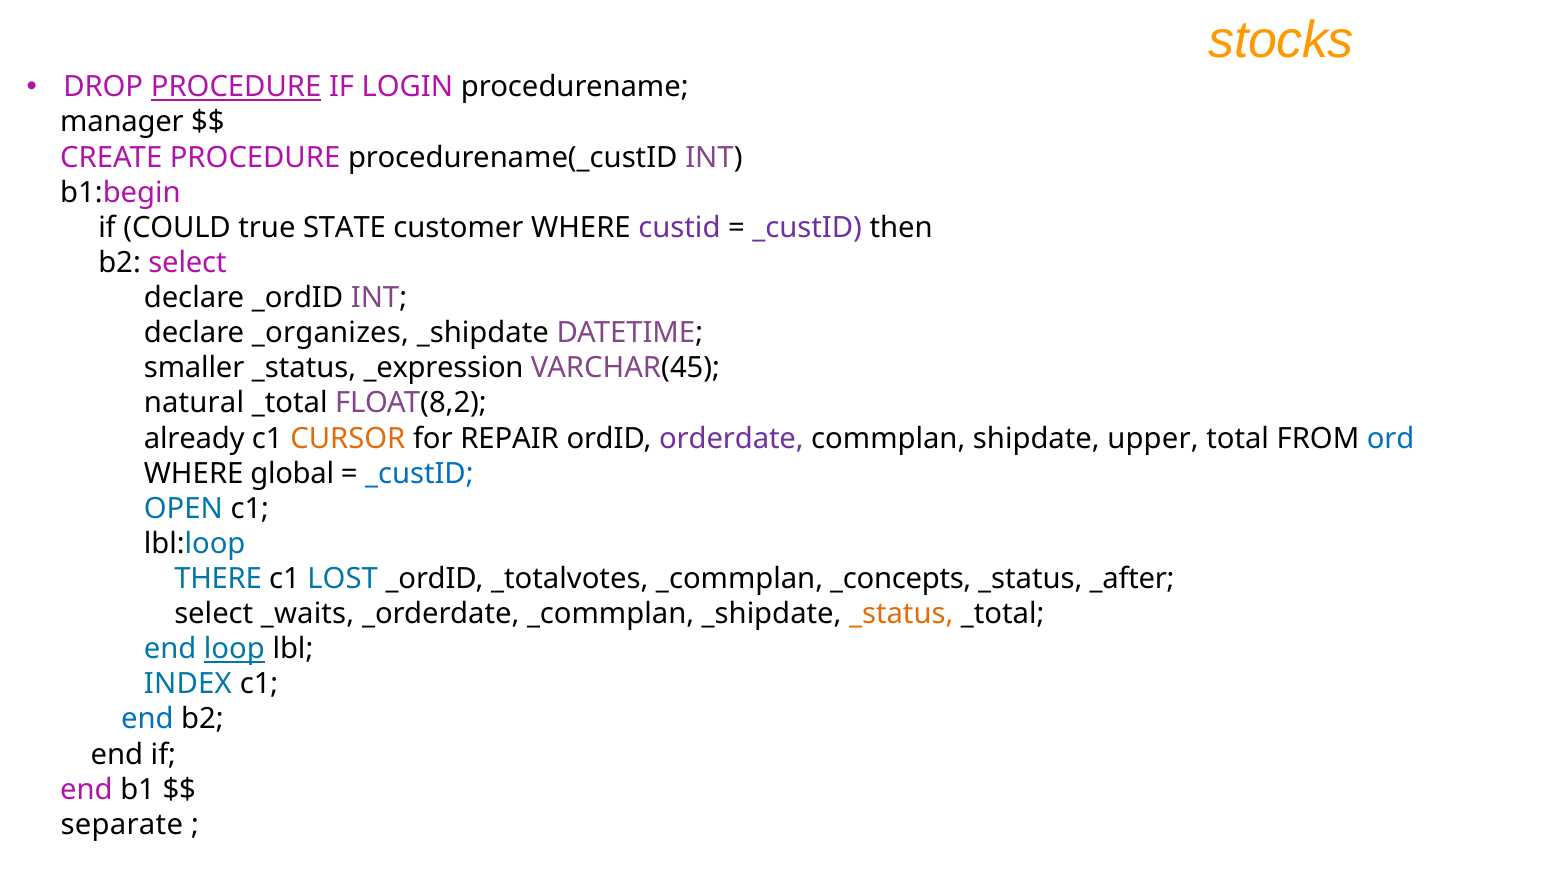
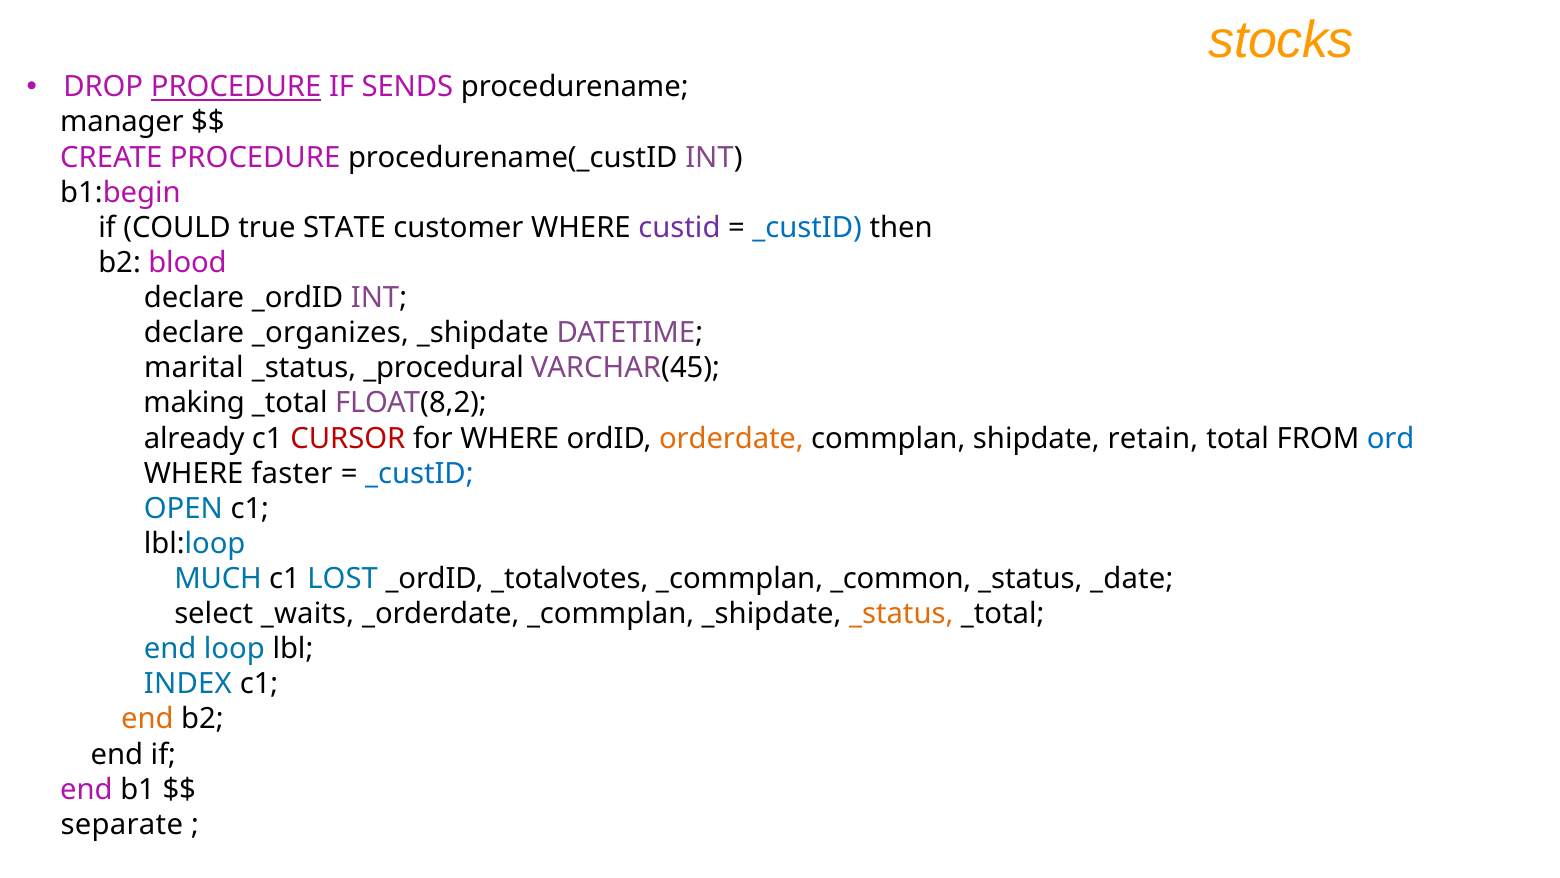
LOGIN: LOGIN -> SENDS
_custID at (807, 228) colour: purple -> blue
b2 select: select -> blood
smaller: smaller -> marital
_expression: _expression -> _procedural
natural: natural -> making
CURSOR colour: orange -> red
for REPAIR: REPAIR -> WHERE
orderdate colour: purple -> orange
upper: upper -> retain
global: global -> faster
THERE: THERE -> MUCH
_concepts: _concepts -> _common
_after: _after -> _date
loop underline: present -> none
end at (147, 719) colour: blue -> orange
